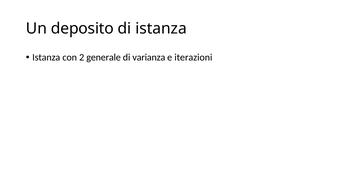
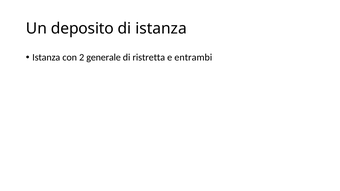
varianza: varianza -> ristretta
iterazioni: iterazioni -> entrambi
